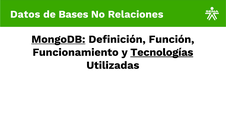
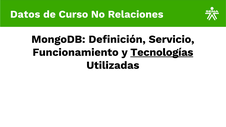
Bases: Bases -> Curso
MongoDB underline: present -> none
Función: Función -> Servicio
